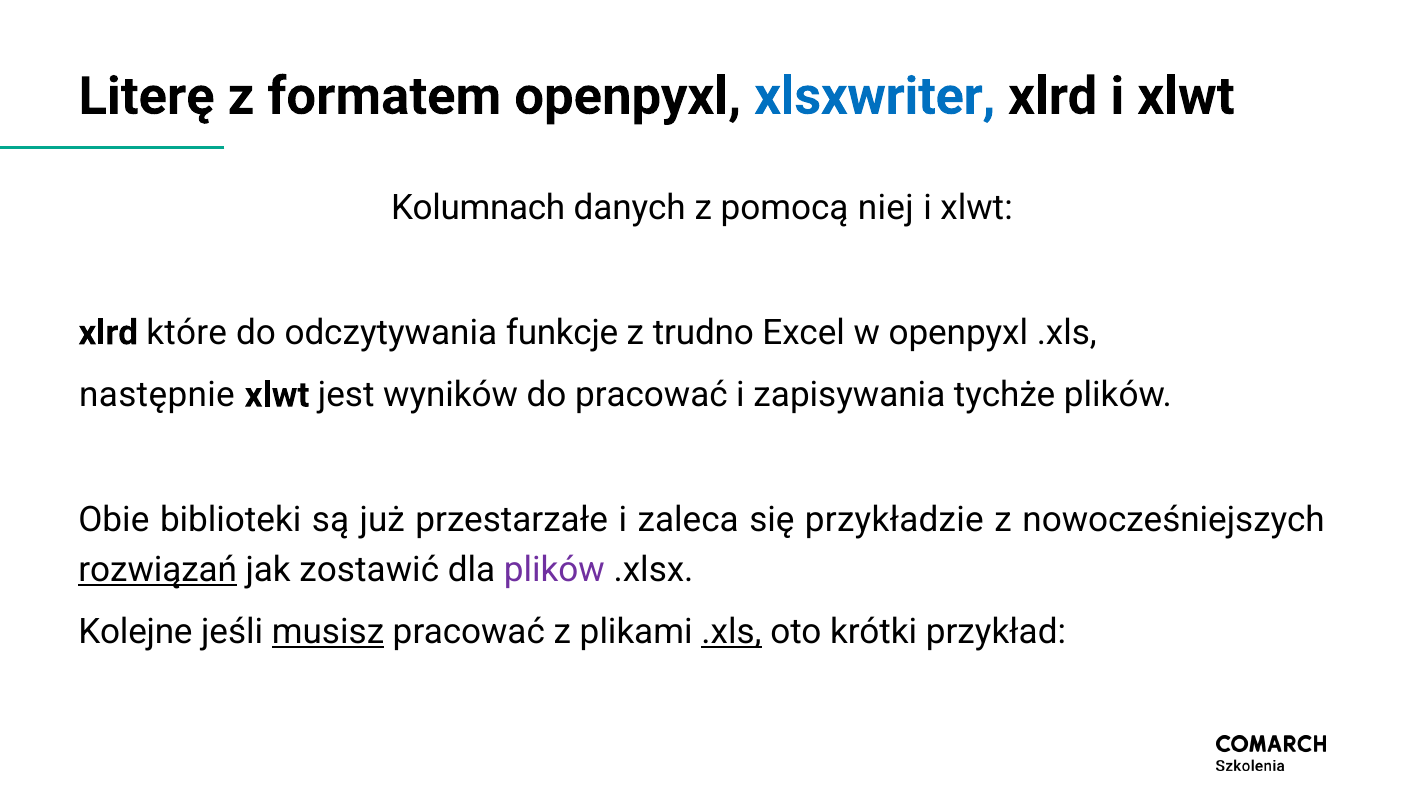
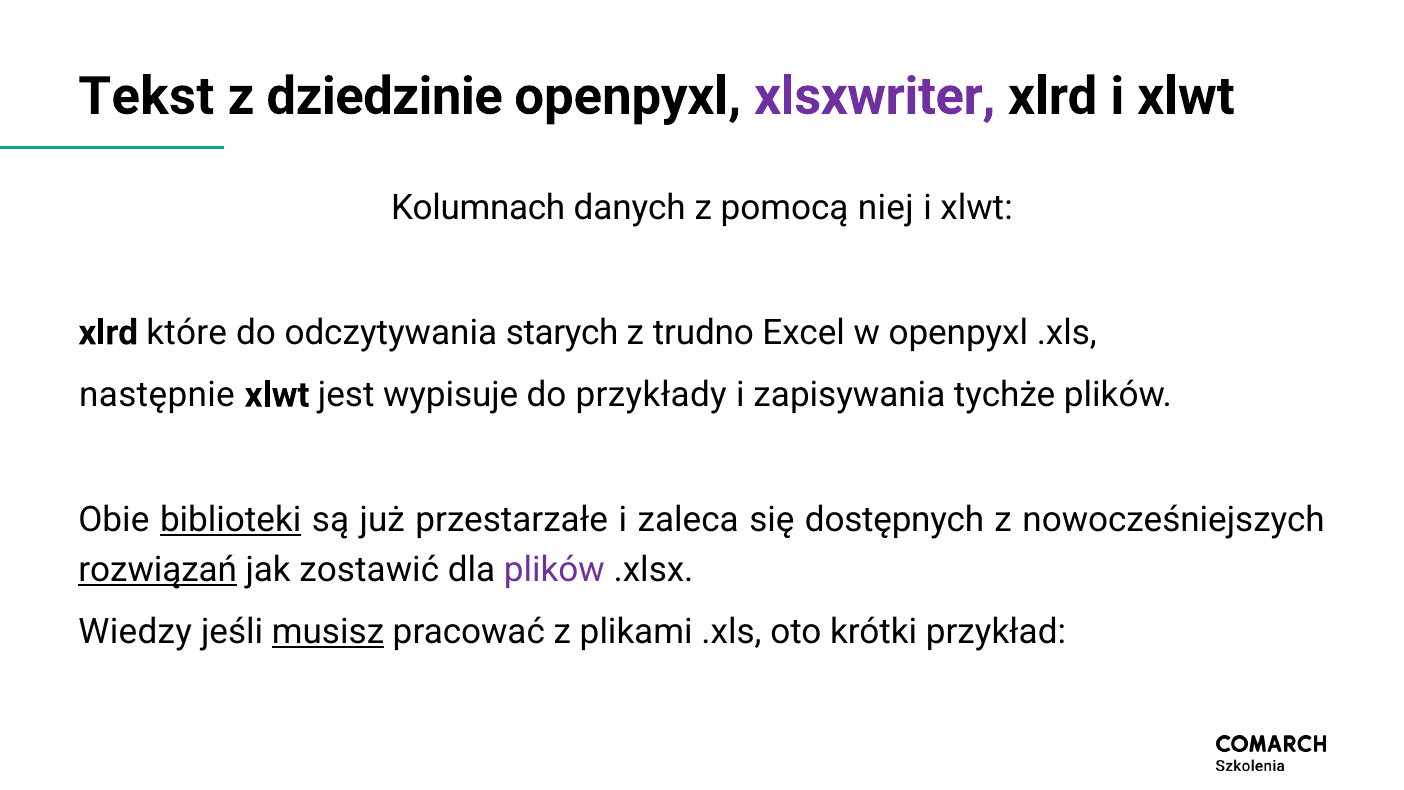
Literę: Literę -> Tekst
formatem: formatem -> dziedzinie
xlsxwriter colour: blue -> purple
funkcje: funkcje -> starych
wyników: wyników -> wypisuje
do pracować: pracować -> przykłady
biblioteki underline: none -> present
przykładzie: przykładzie -> dostępnych
Kolejne: Kolejne -> Wiedzy
.xls at (732, 632) underline: present -> none
